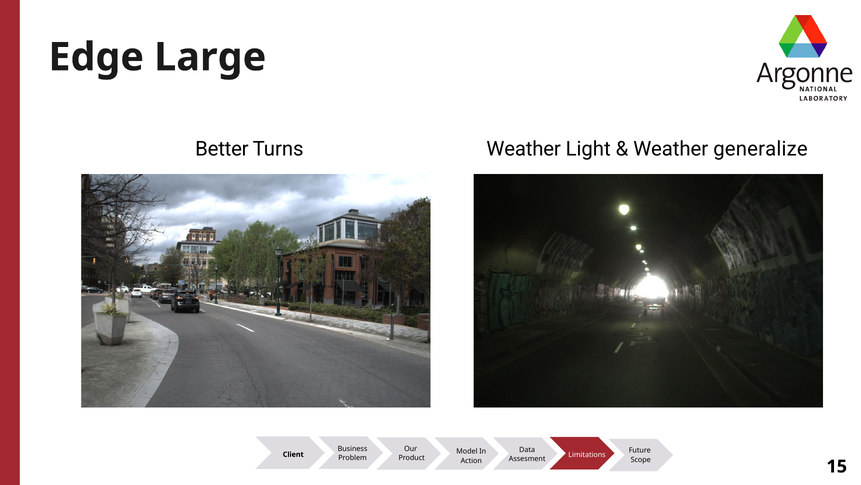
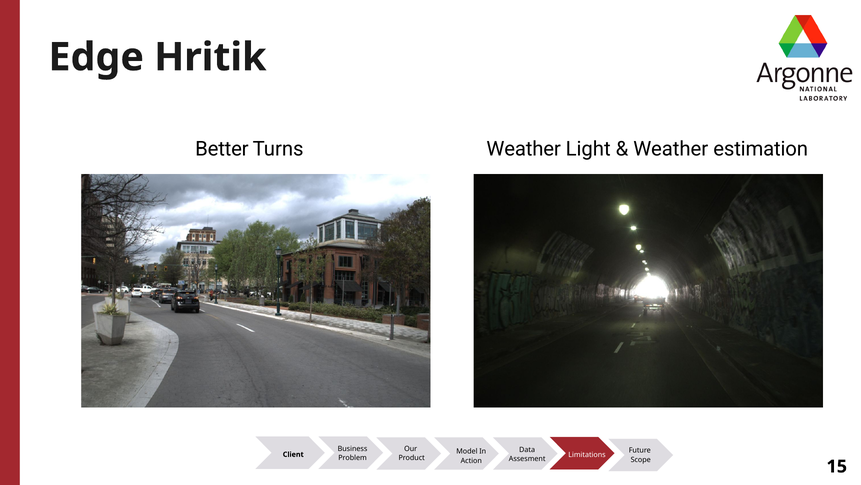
Large: Large -> Hritik
generalize: generalize -> estimation
